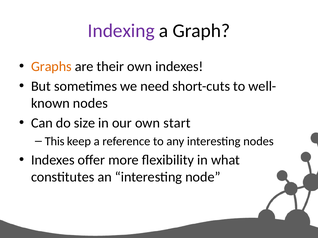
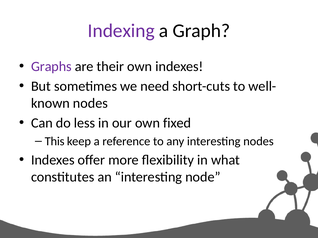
Graphs colour: orange -> purple
size: size -> less
start: start -> fixed
